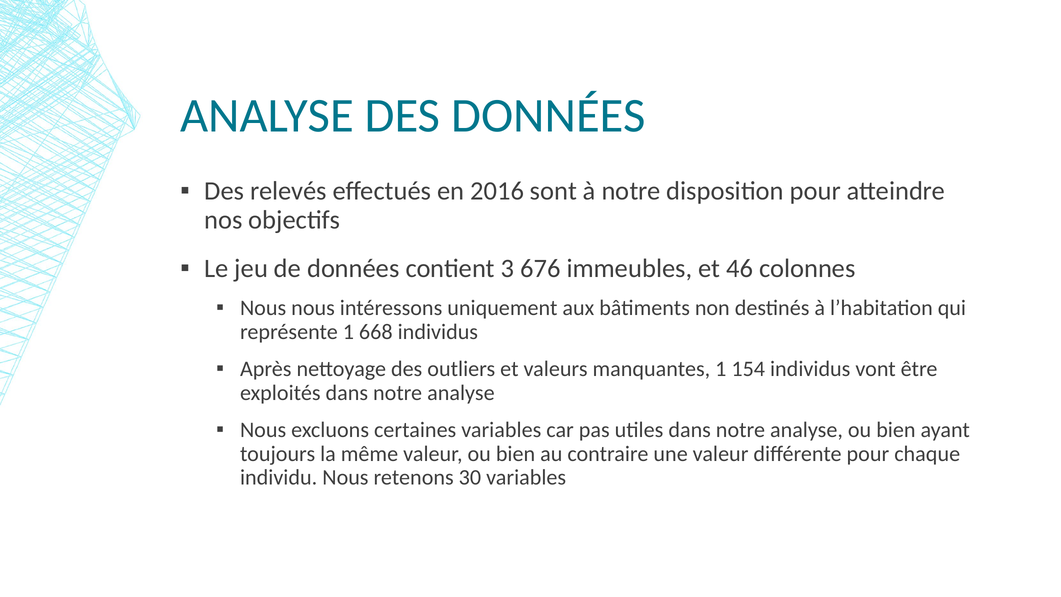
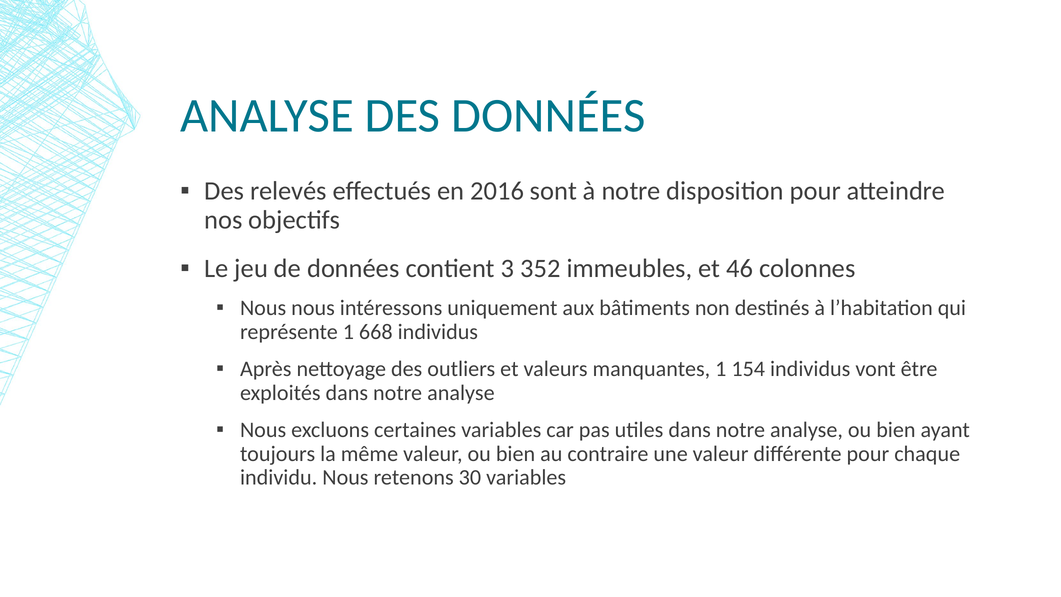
676: 676 -> 352
